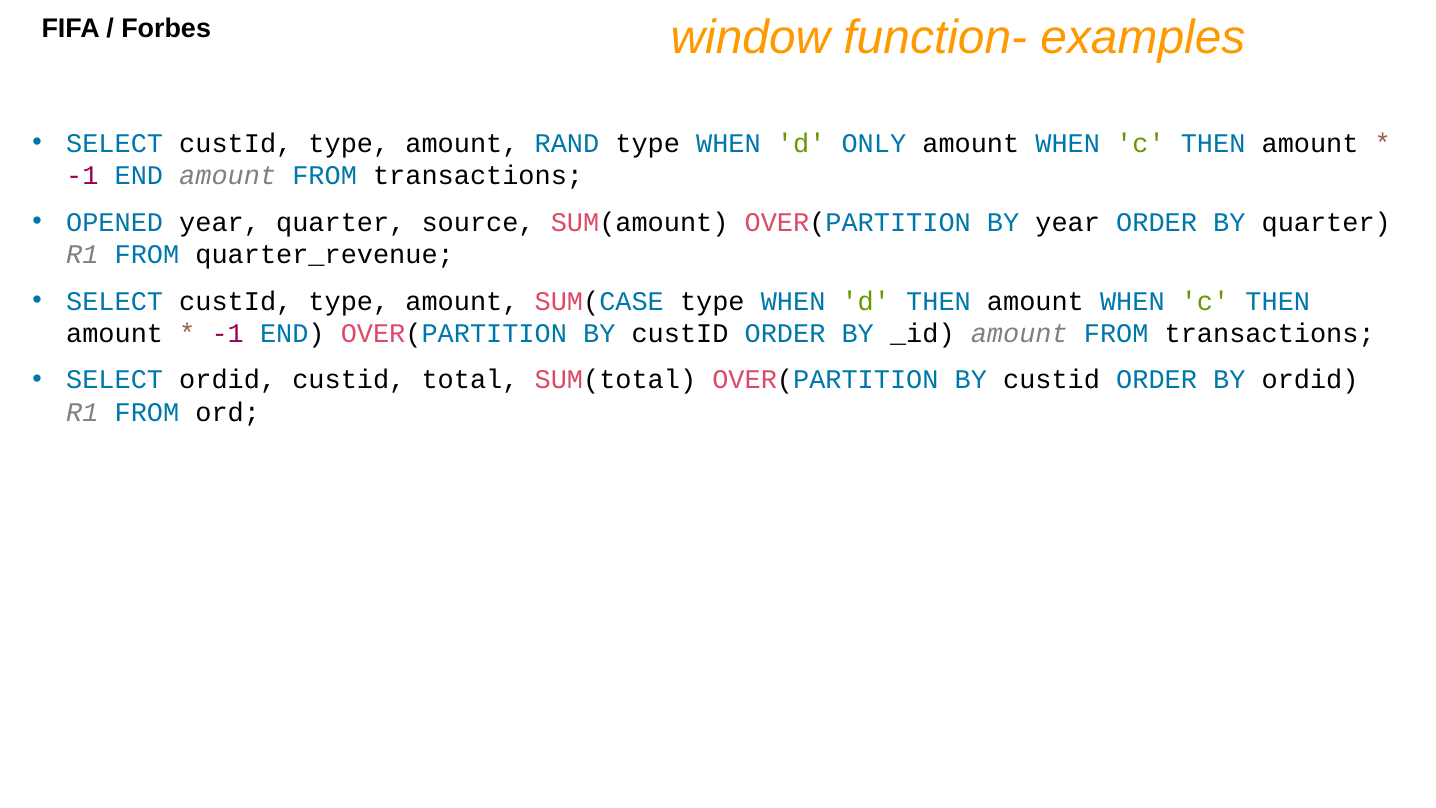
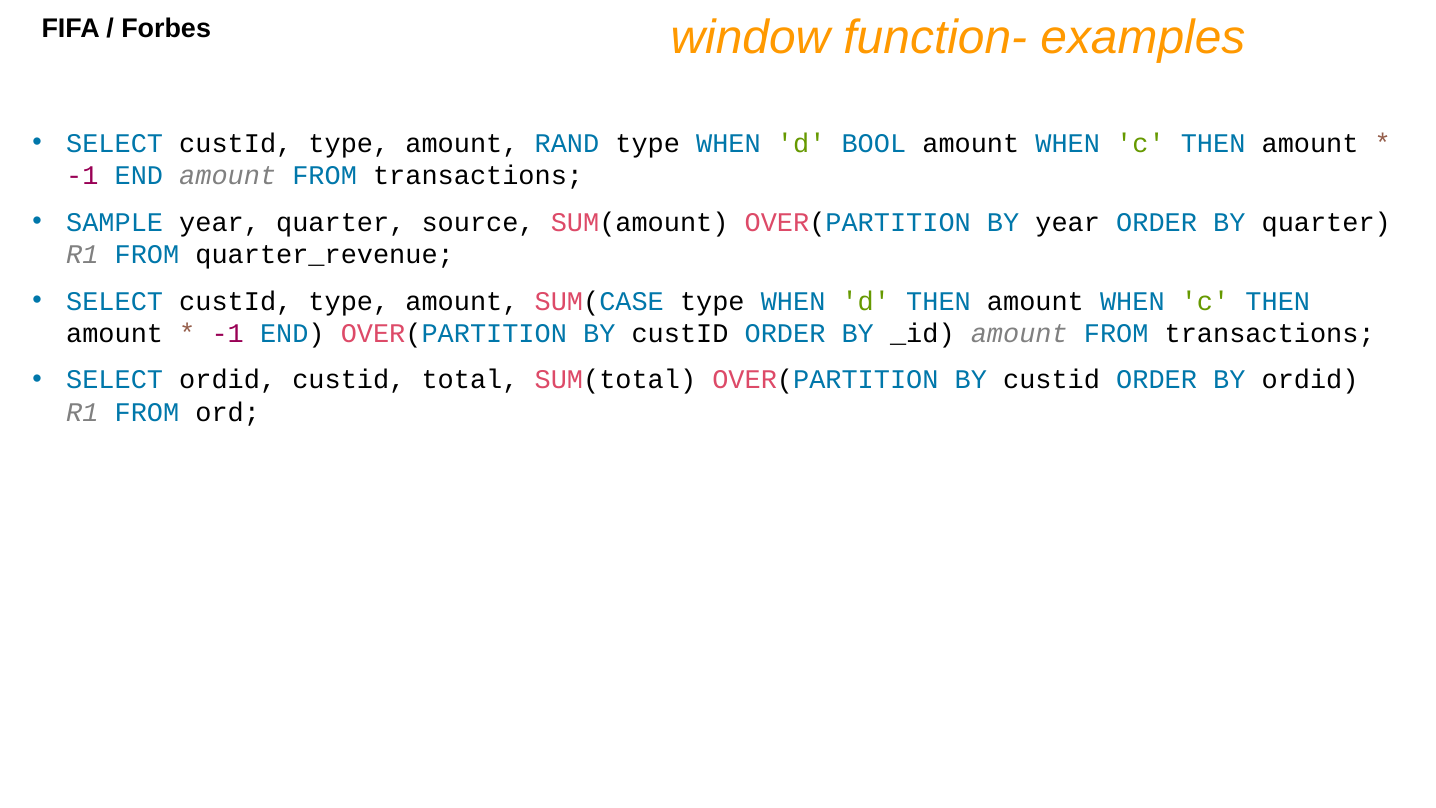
ONLY: ONLY -> BOOL
OPENED: OPENED -> SAMPLE
